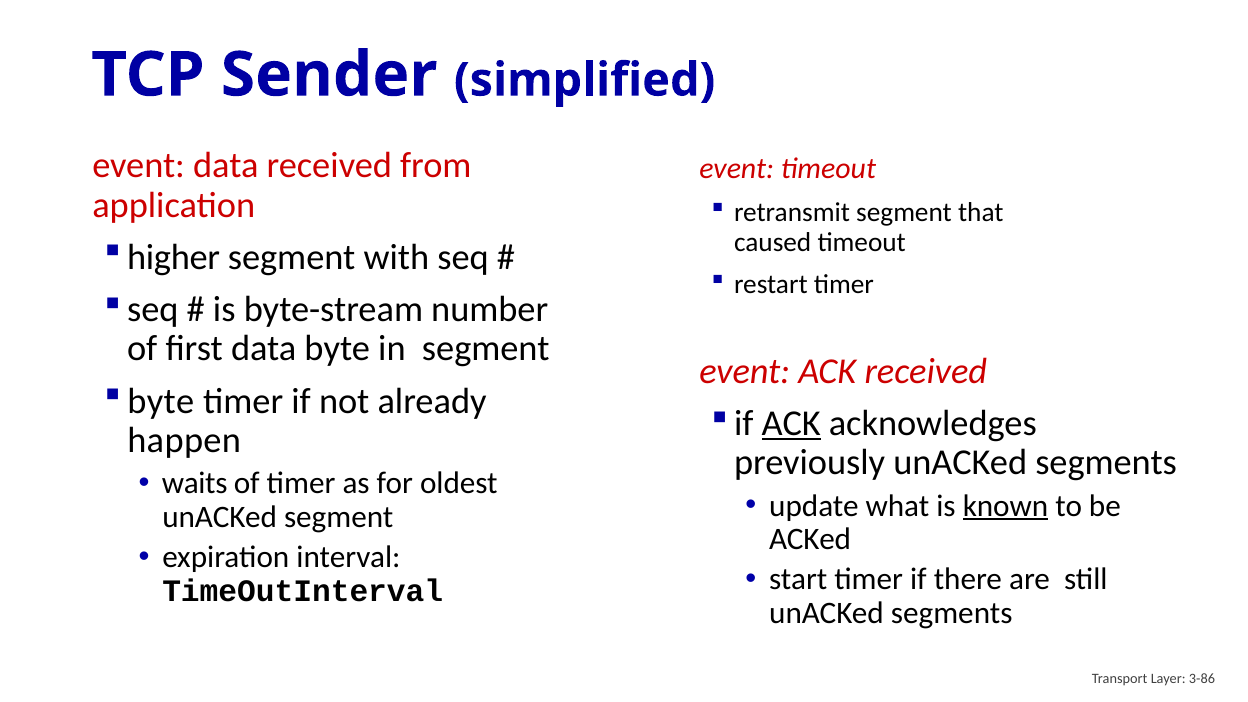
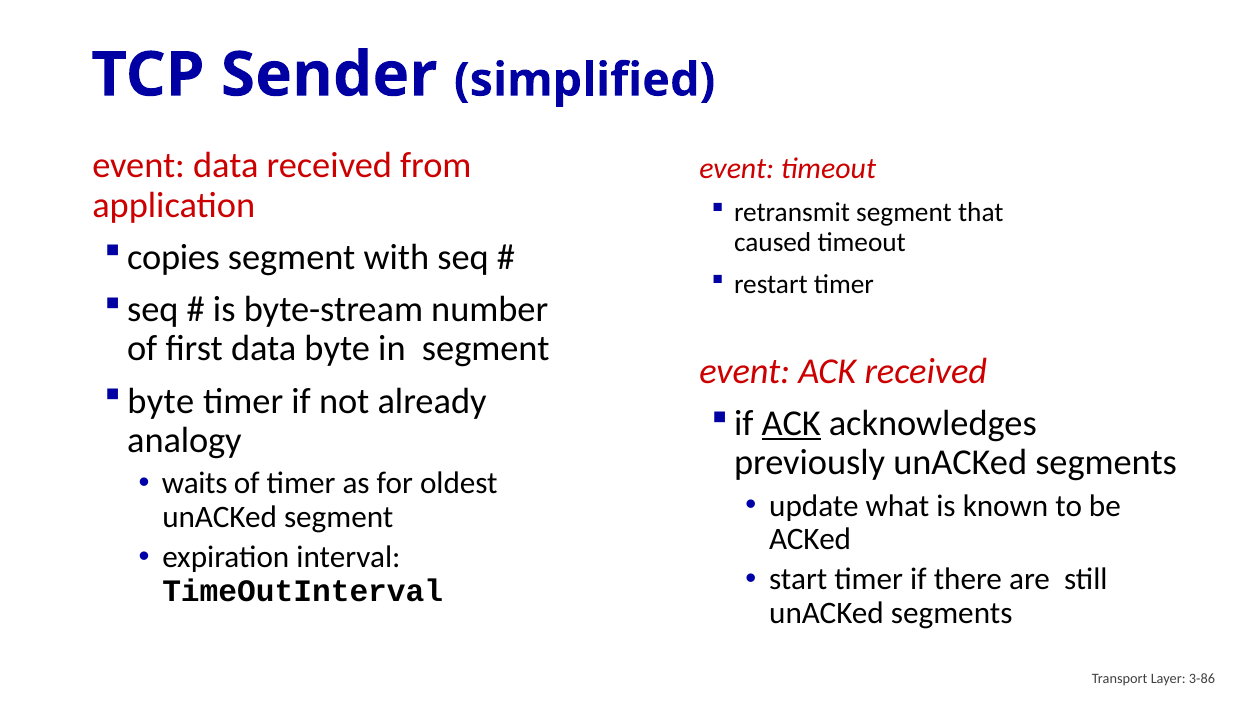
higher: higher -> copies
happen: happen -> analogy
known underline: present -> none
